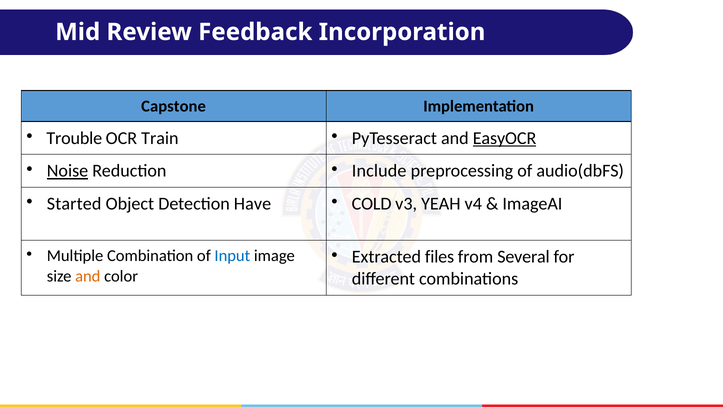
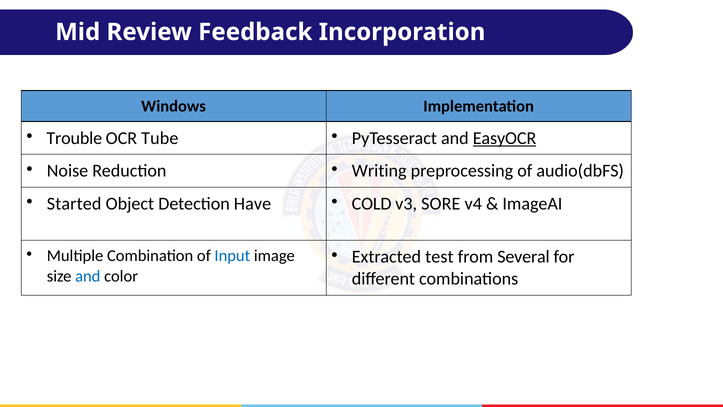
Capstone: Capstone -> Windows
Train: Train -> Tube
Noise underline: present -> none
Include: Include -> Writing
YEAH: YEAH -> SORE
files: files -> test
and at (88, 276) colour: orange -> blue
